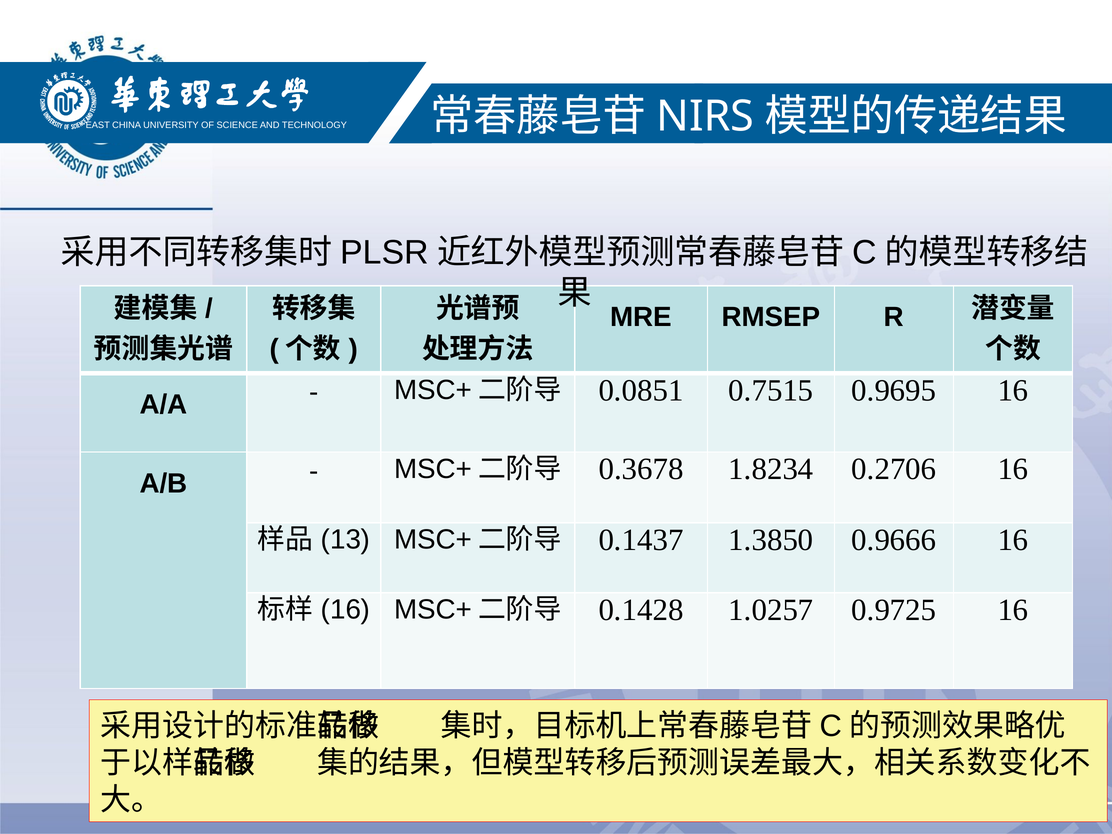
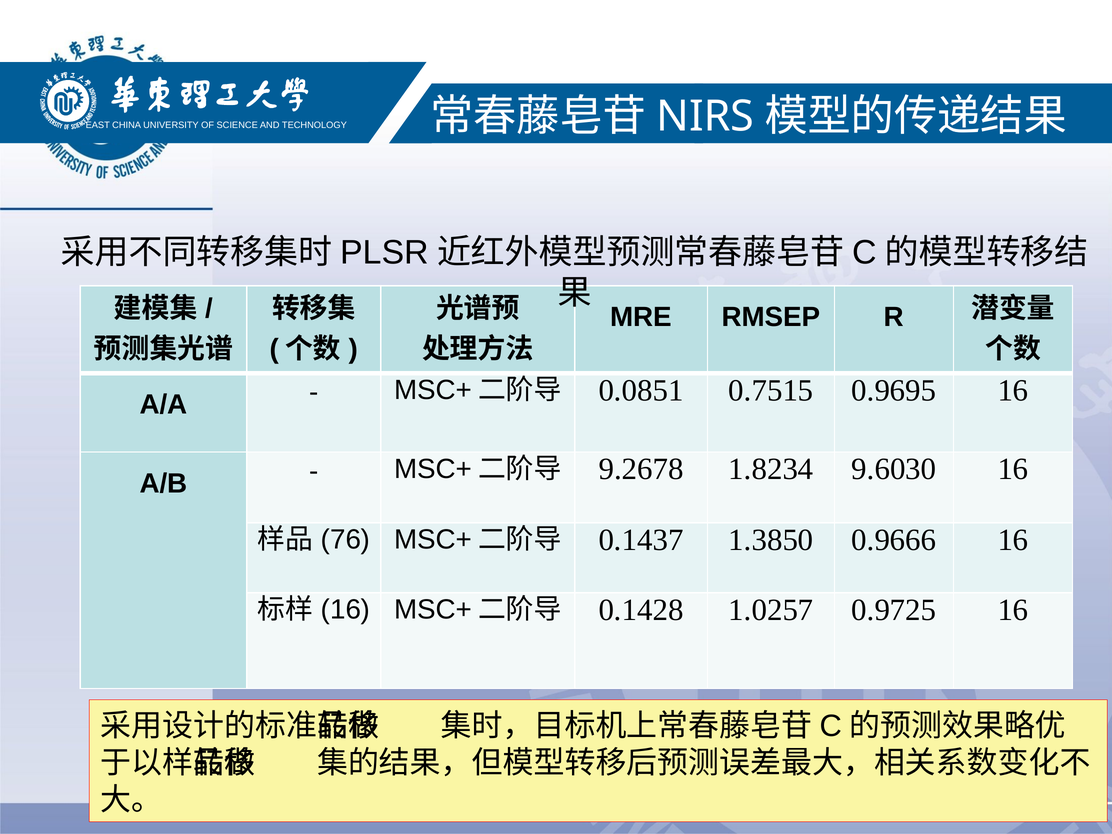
0.3678: 0.3678 -> 9.2678
0.2706: 0.2706 -> 9.6030
13: 13 -> 76
